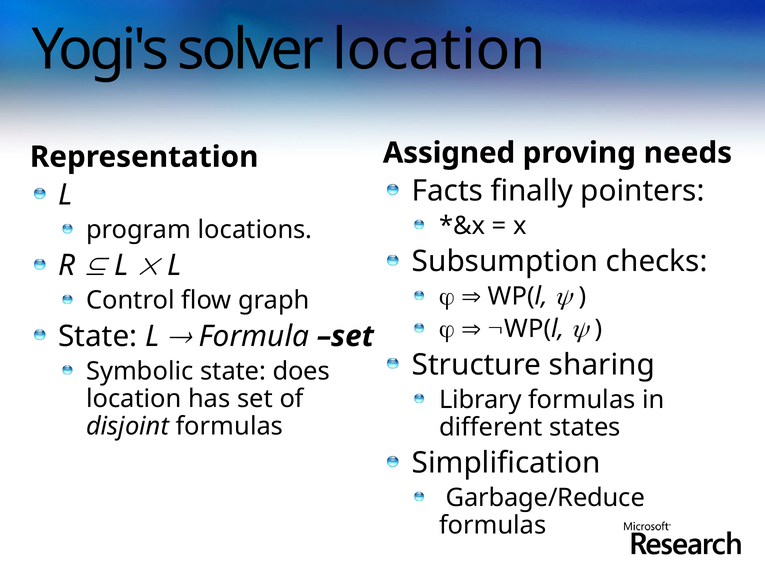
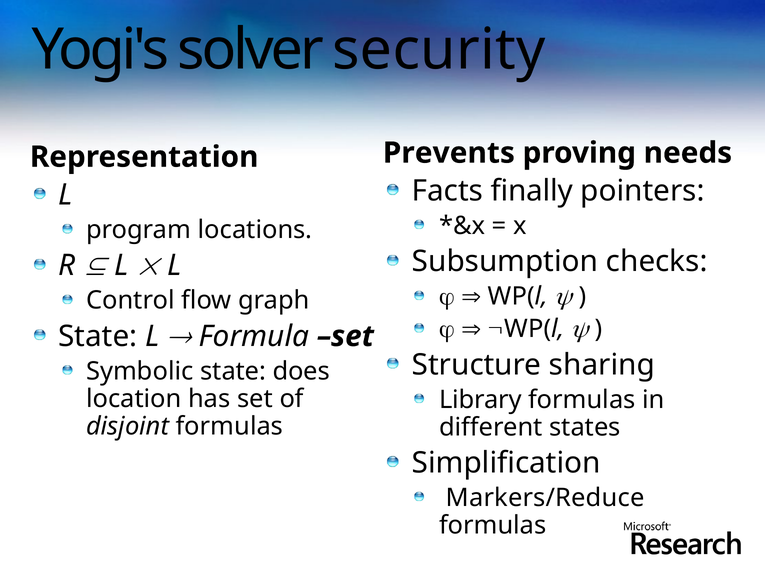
solver location: location -> security
Assigned: Assigned -> Prevents
Garbage/Reduce: Garbage/Reduce -> Markers/Reduce
